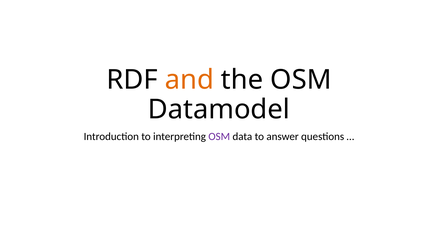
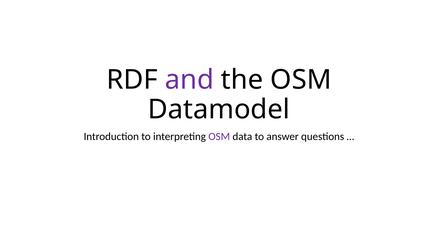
and colour: orange -> purple
